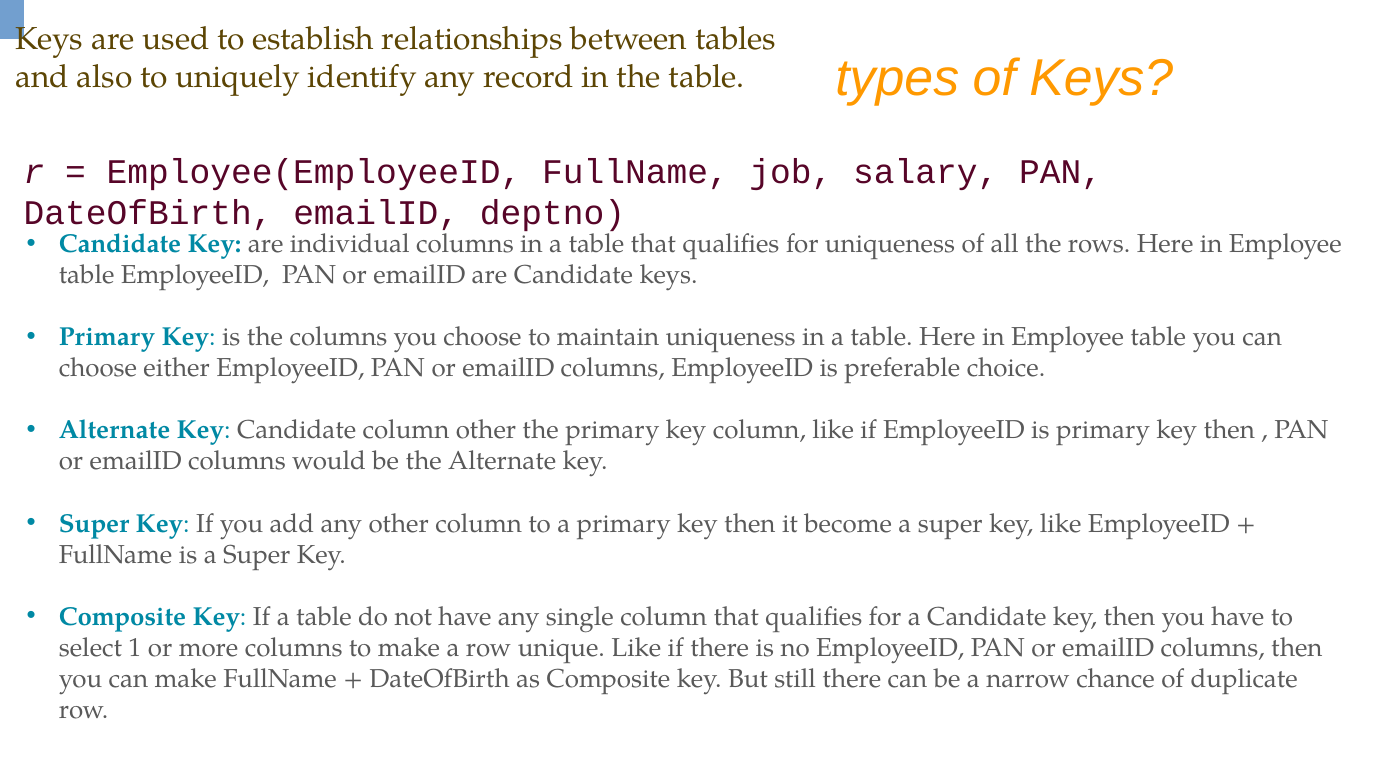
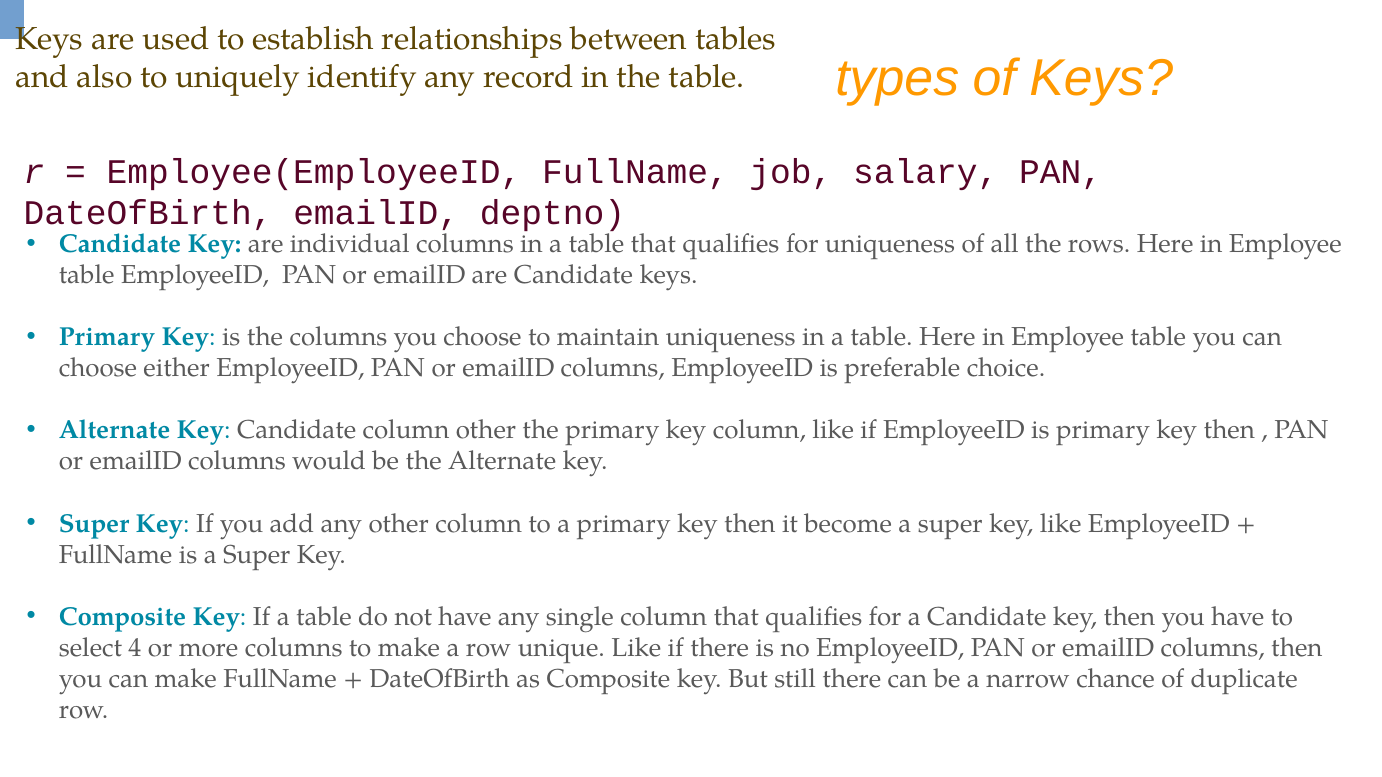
1: 1 -> 4
